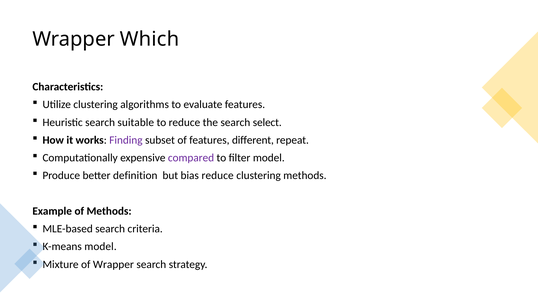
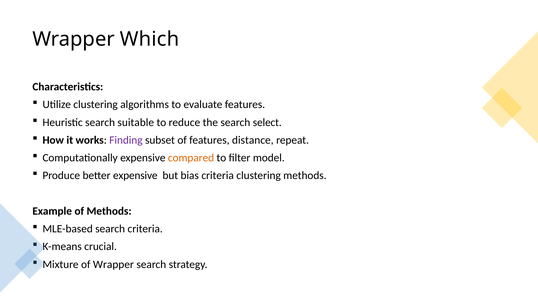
different: different -> distance
compared colour: purple -> orange
better definition: definition -> expensive
bias reduce: reduce -> criteria
K-means model: model -> crucial
